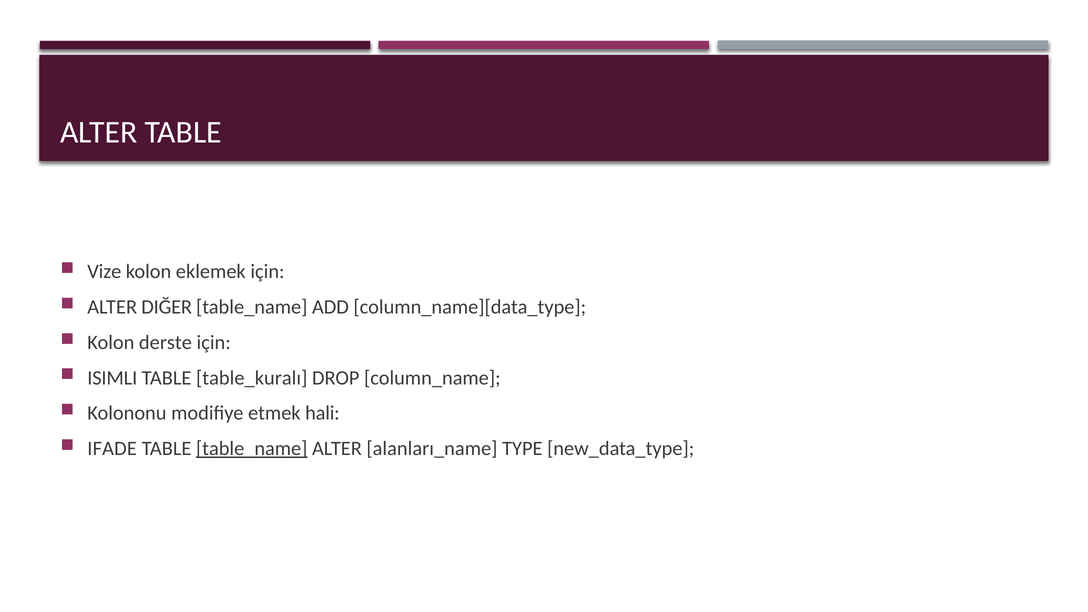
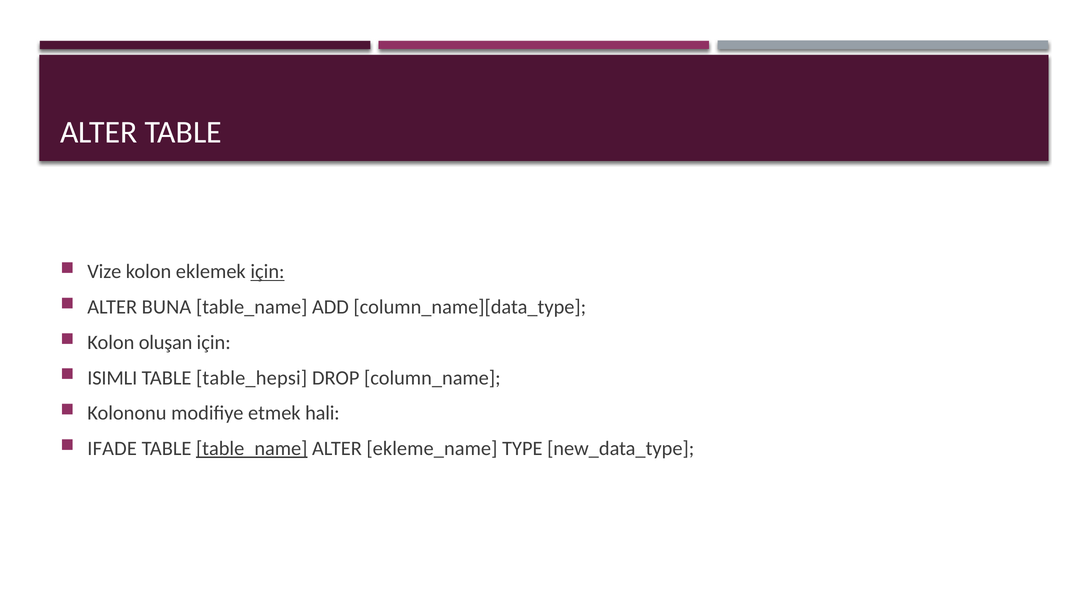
için at (268, 272) underline: none -> present
DIĞER: DIĞER -> BUNA
derste: derste -> oluşan
table_kuralı: table_kuralı -> table_hepsi
alanları_name: alanları_name -> ekleme_name
